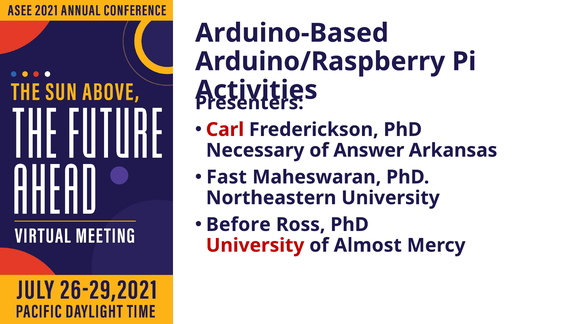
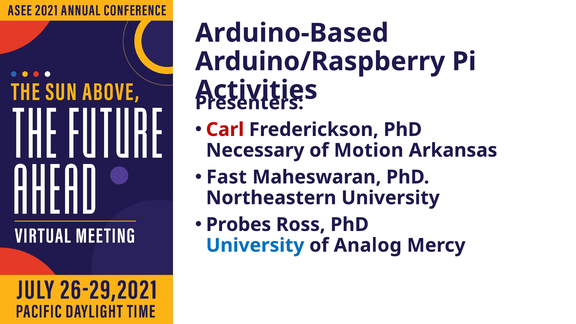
Answer: Answer -> Motion
Before: Before -> Probes
University at (255, 245) colour: red -> blue
Almost: Almost -> Analog
